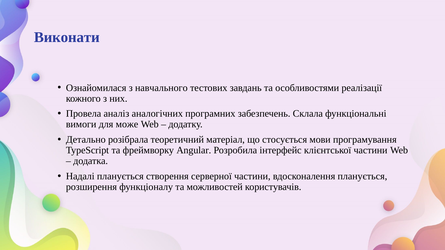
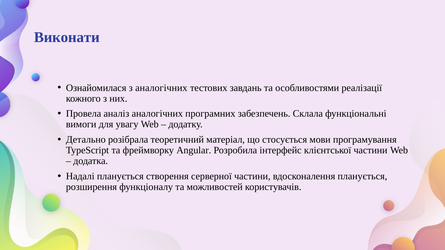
з навчального: навчального -> аналогічних
може: може -> увагу
